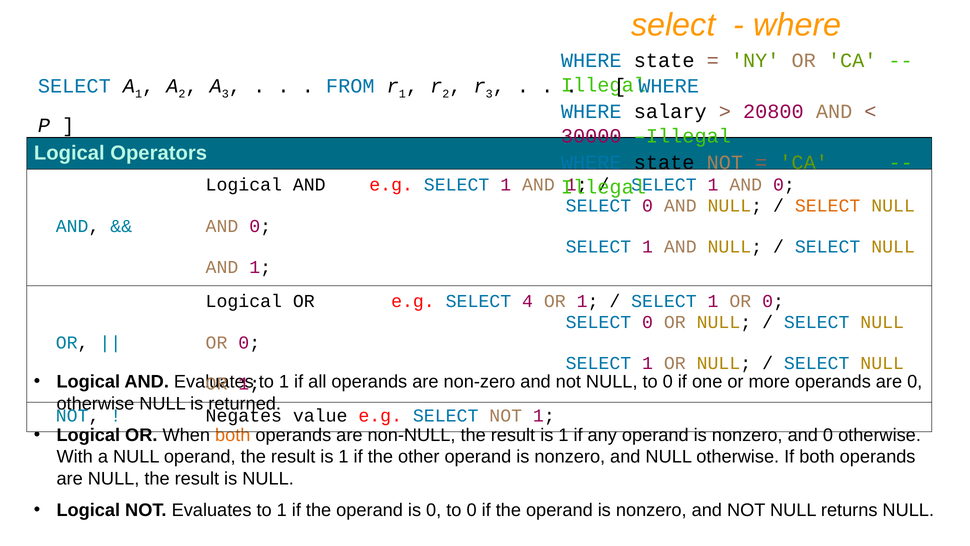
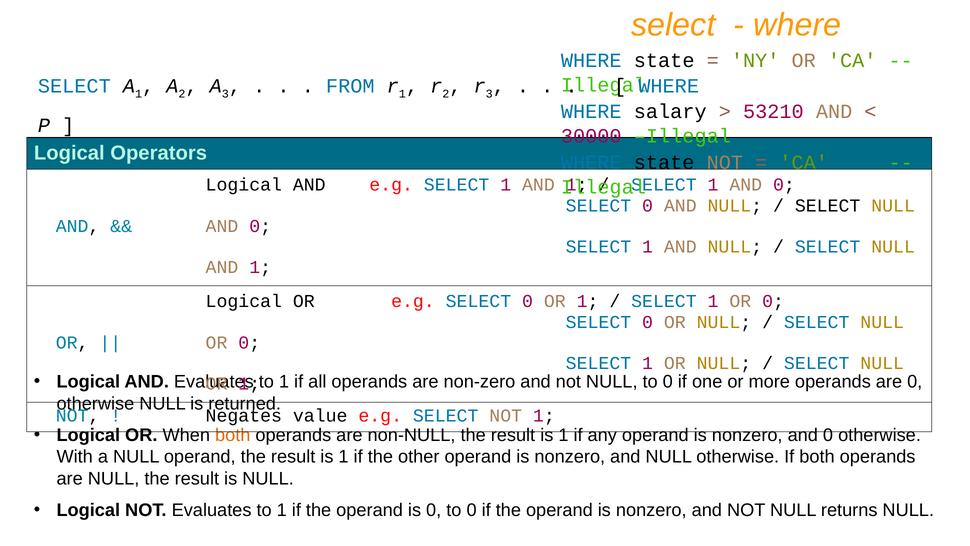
20800: 20800 -> 53210
SELECT at (828, 205) colour: orange -> black
e.g SELECT 4: 4 -> 0
